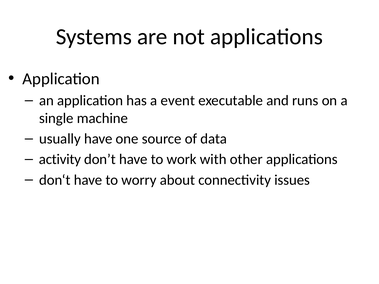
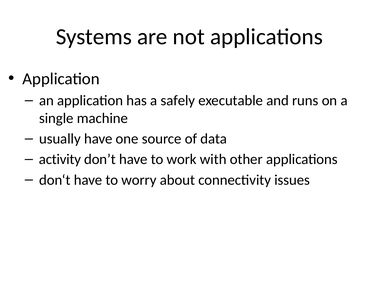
event: event -> safely
